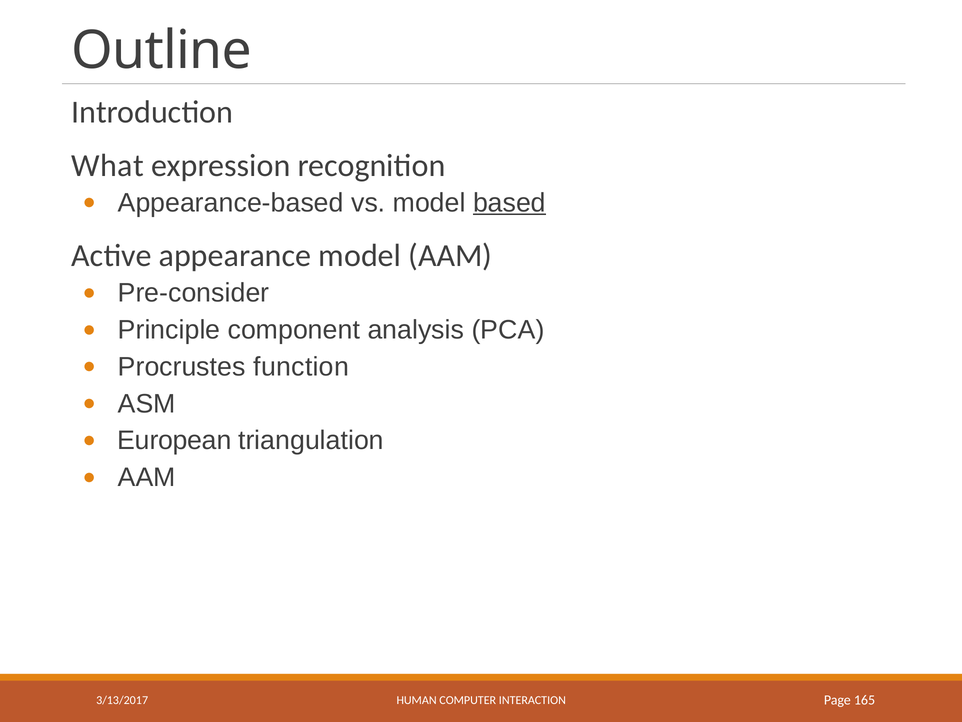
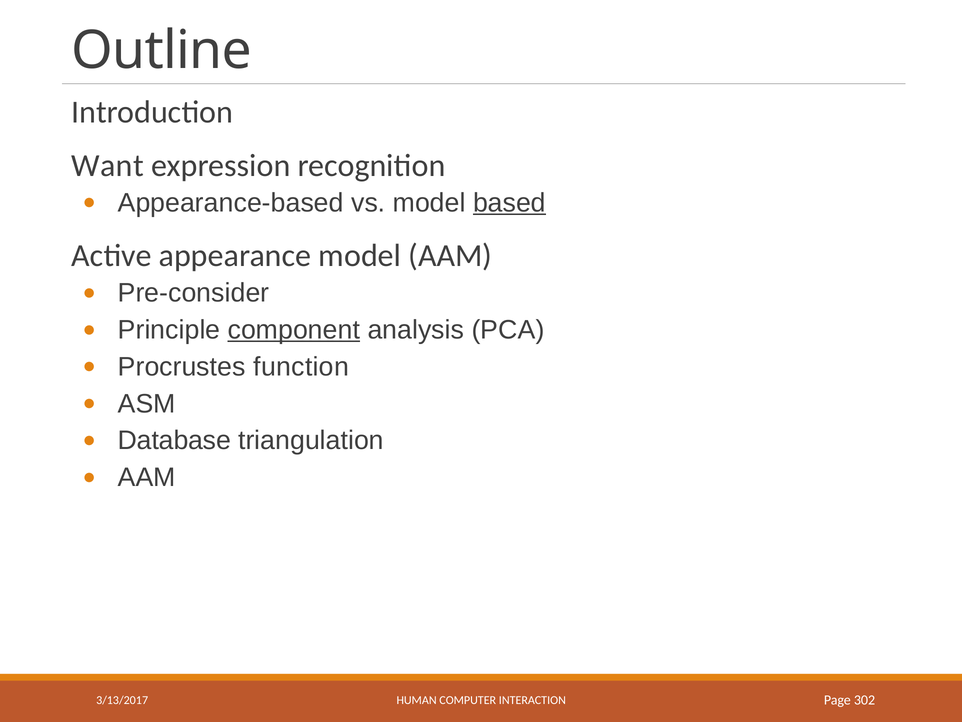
What: What -> Want
component underline: none -> present
European: European -> Database
165: 165 -> 302
